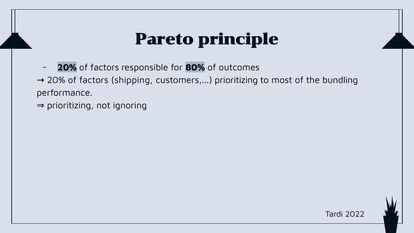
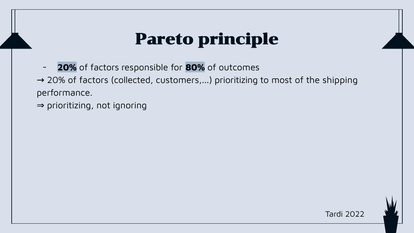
shipping: shipping -> collected
bundling: bundling -> shipping
